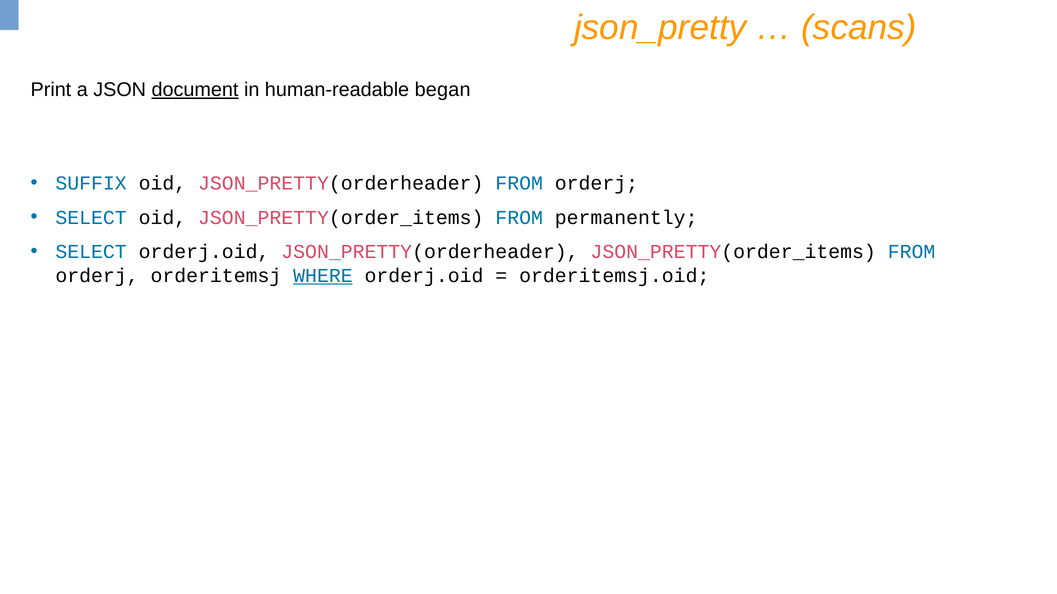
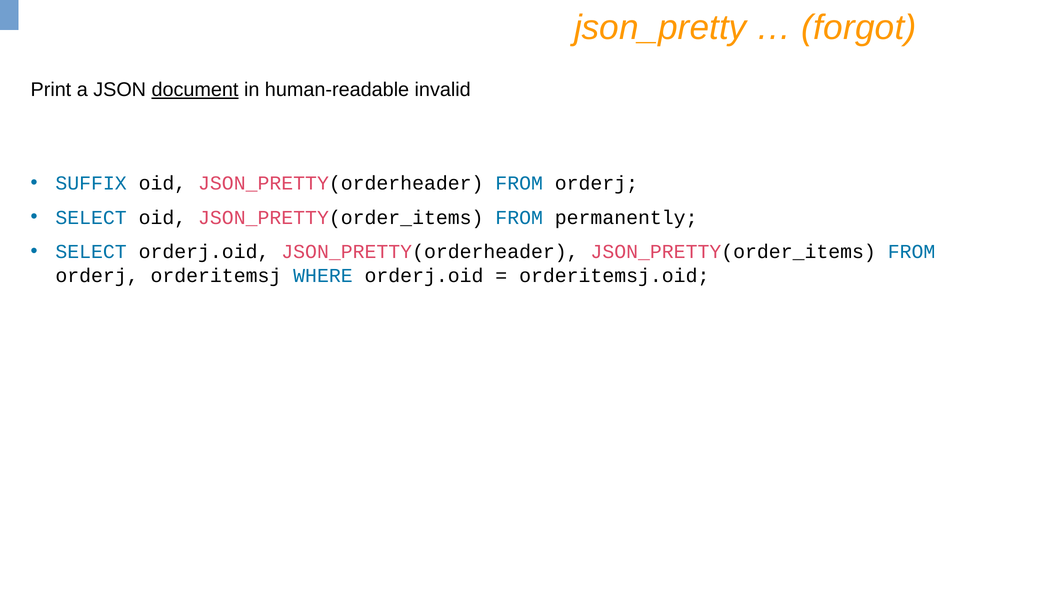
scans: scans -> forgot
began: began -> invalid
WHERE underline: present -> none
